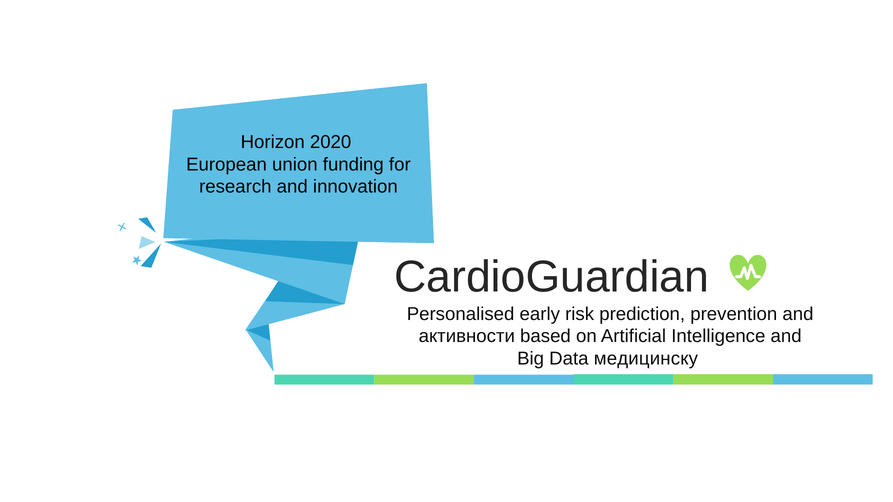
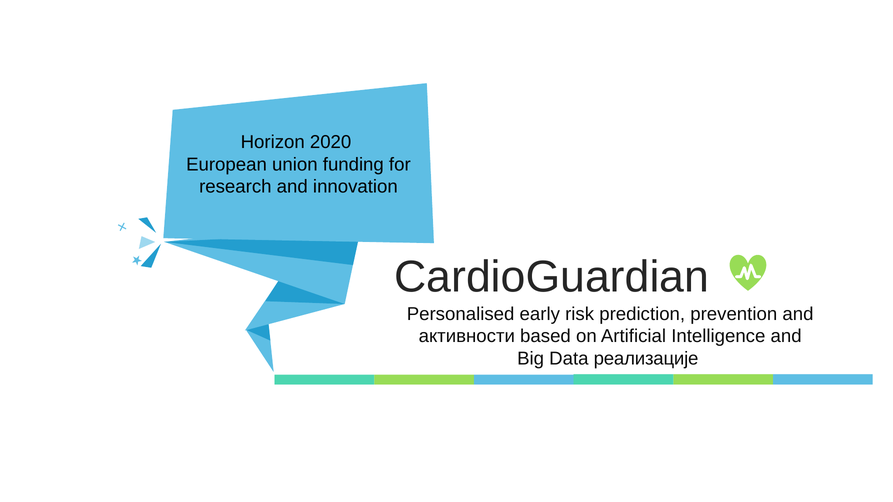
медицинску: медицинску -> реализације
